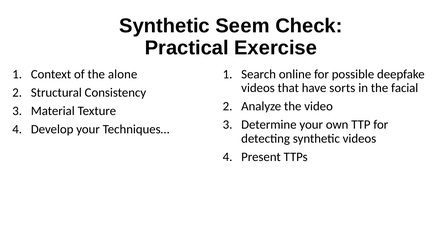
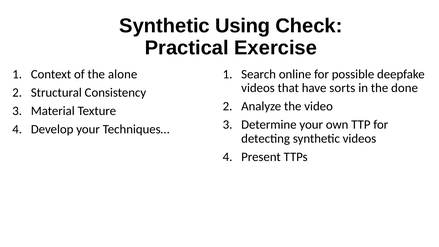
Seem: Seem -> Using
facial: facial -> done
